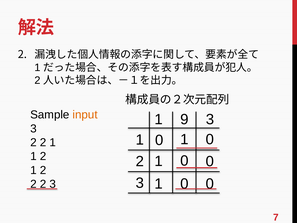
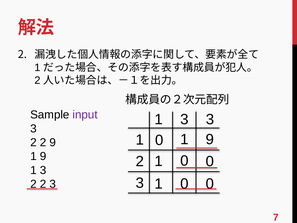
input colour: orange -> purple
9 at (184, 119): 9 -> 3
0 at (210, 139): 0 -> 9
2 2 1: 1 -> 9
2 at (43, 156): 2 -> 9
2 at (43, 170): 2 -> 3
